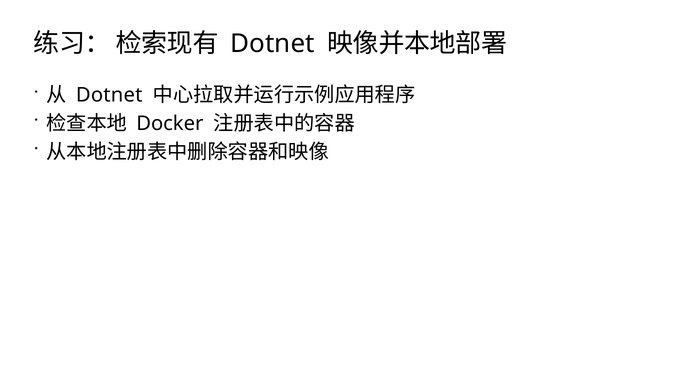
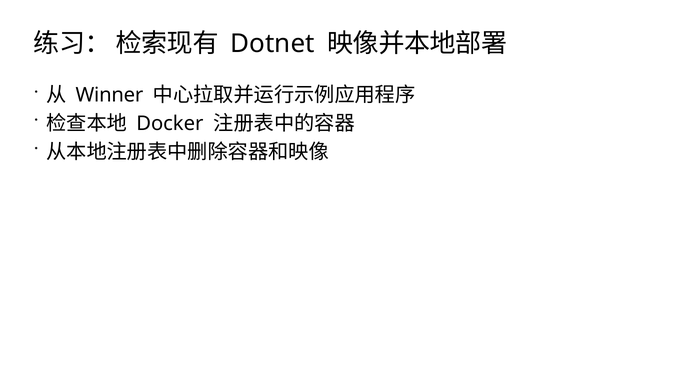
Dotnet at (109, 95): Dotnet -> Winner
